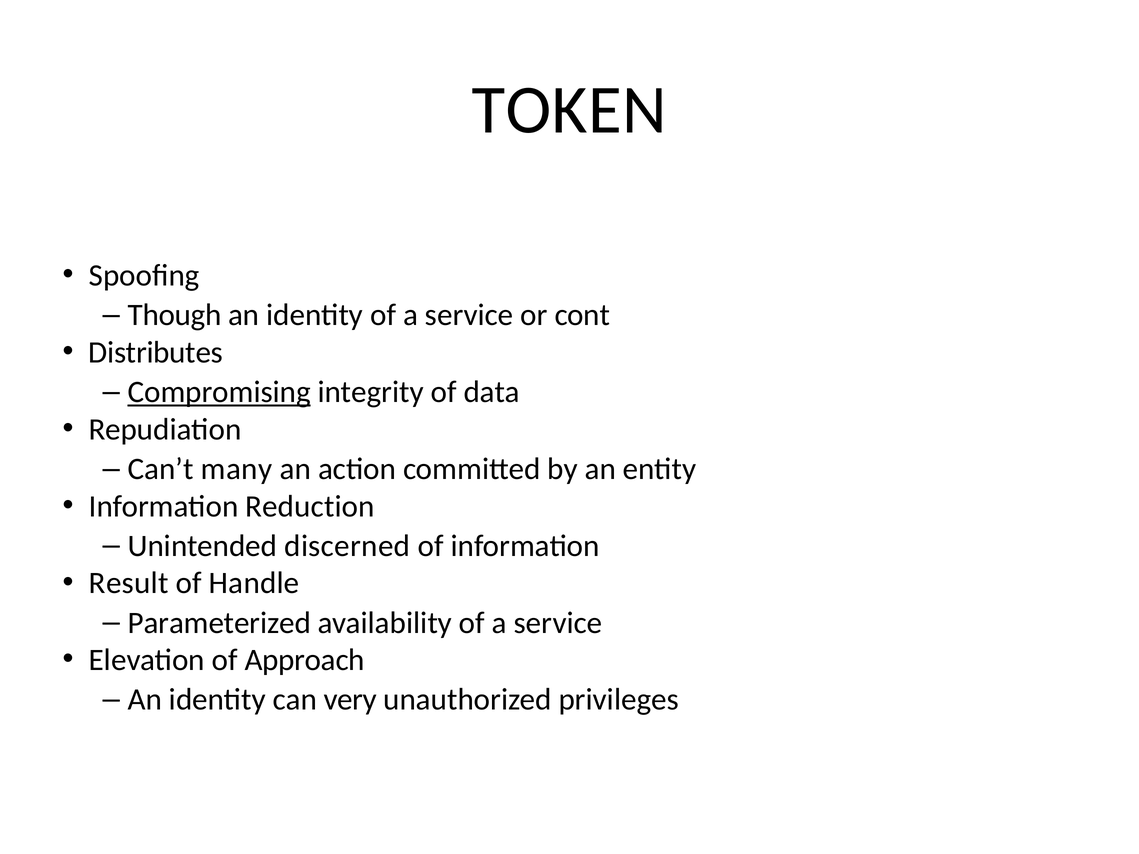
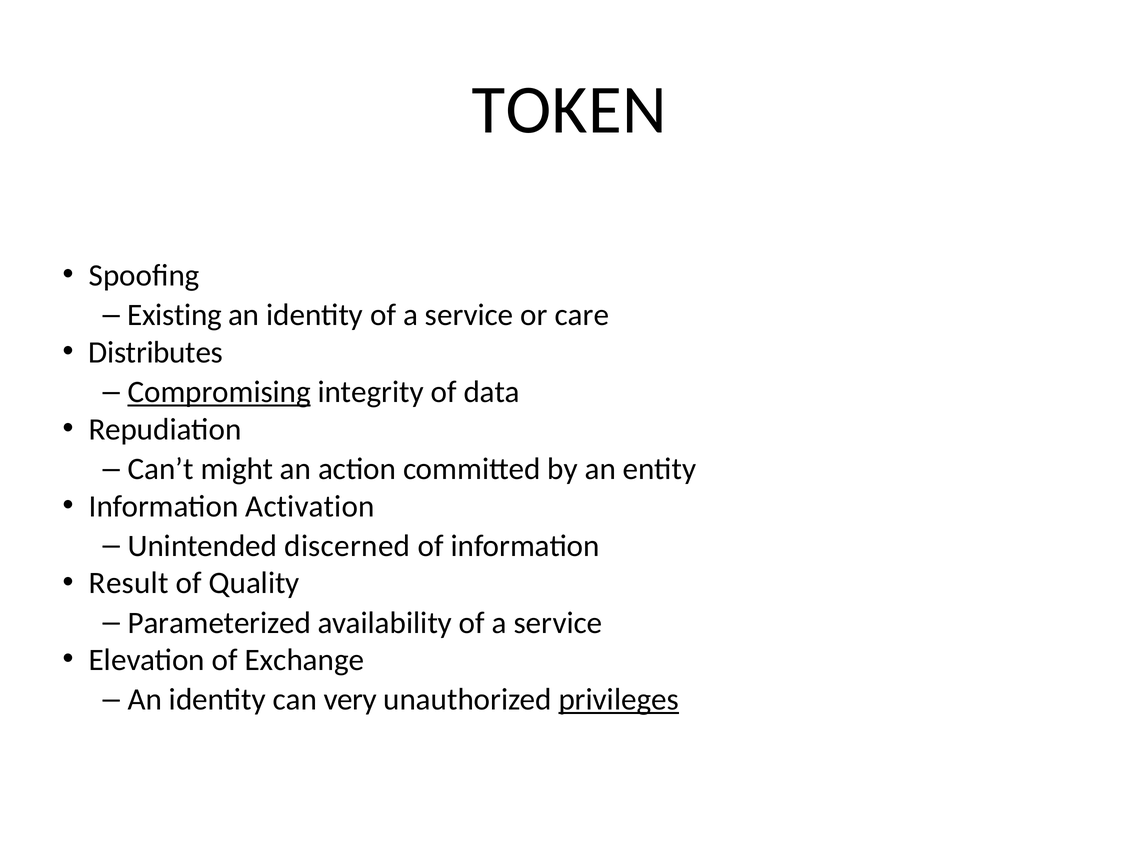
Though: Though -> Existing
cont: cont -> care
many: many -> might
Reduction: Reduction -> Activation
Handle: Handle -> Quality
Approach: Approach -> Exchange
privileges underline: none -> present
